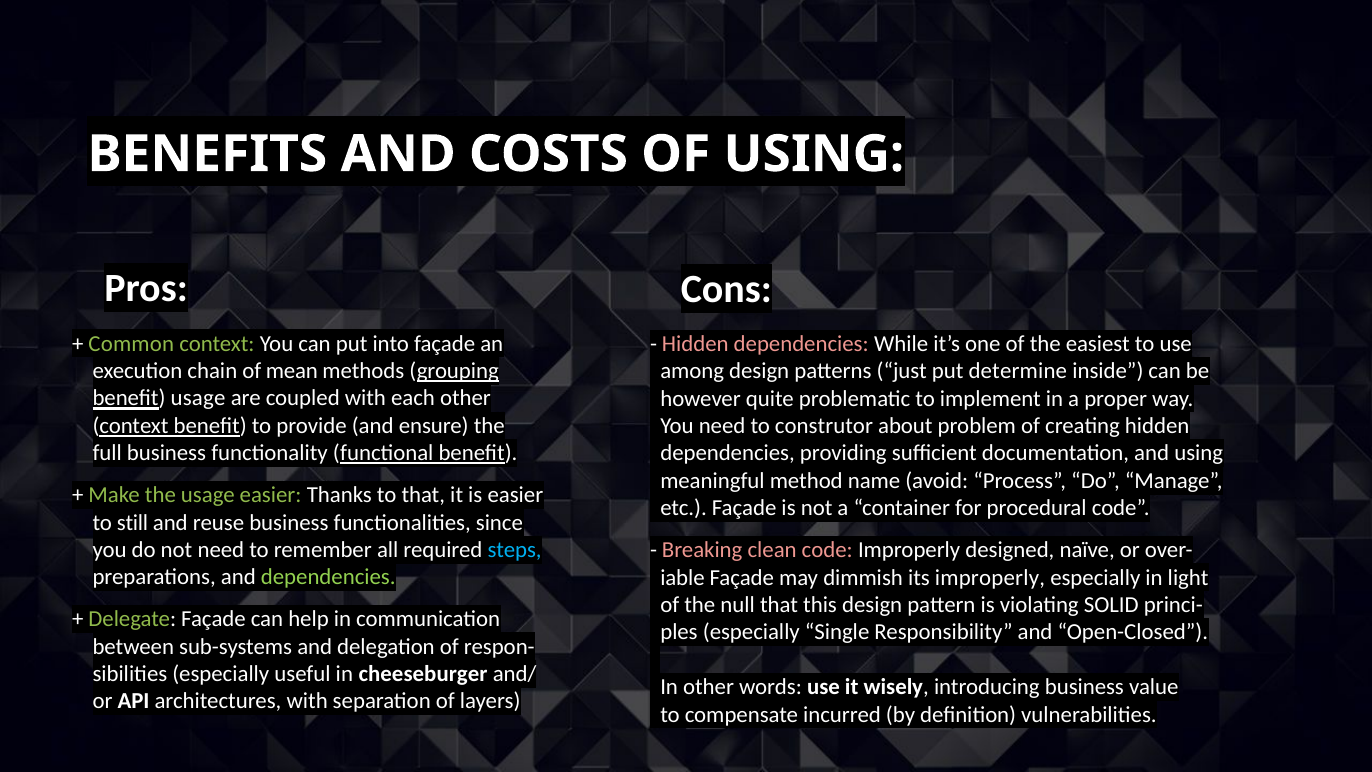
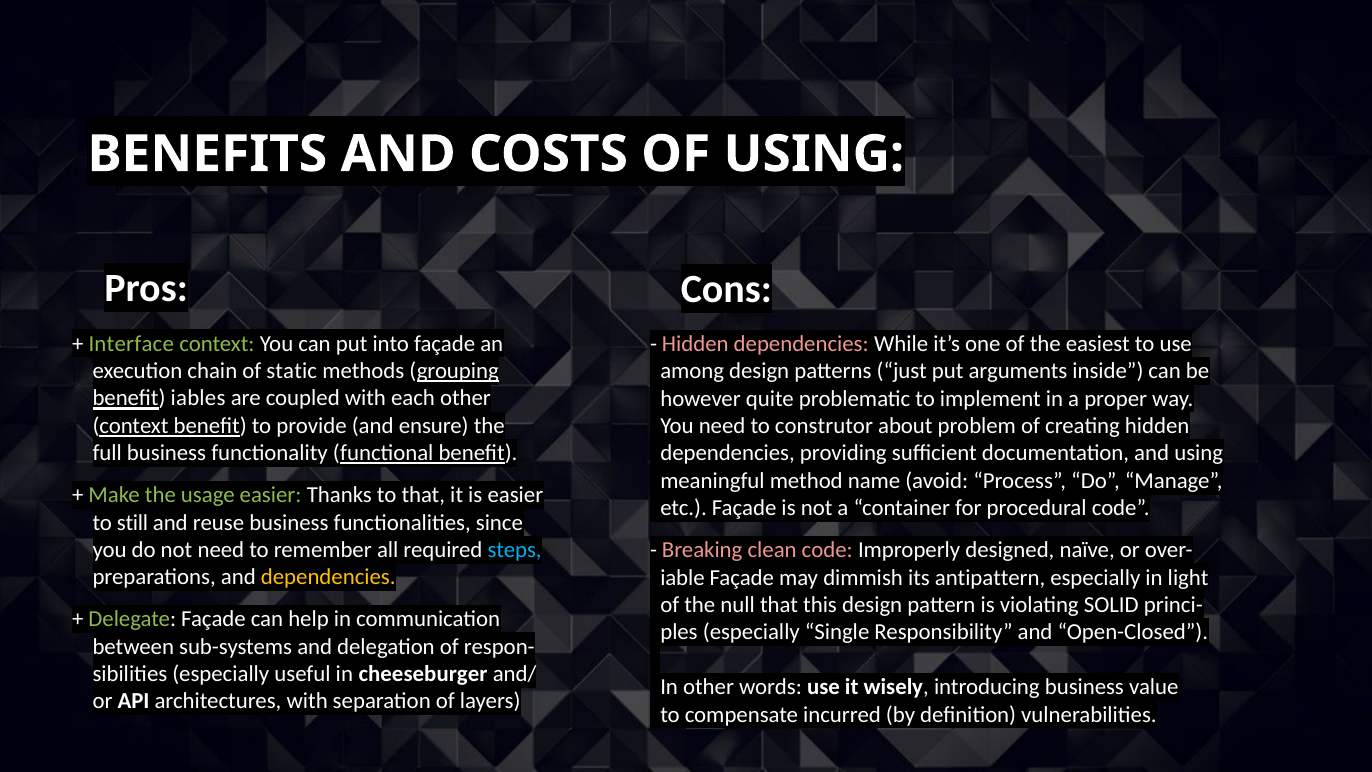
Common: Common -> Interface
mean: mean -> static
determine: determine -> arguments
benefit usage: usage -> iables
dependencies at (328, 577) colour: light green -> yellow
its improperly: improperly -> antipattern
